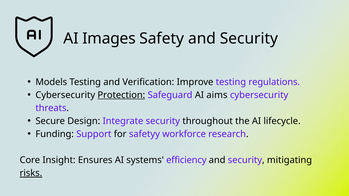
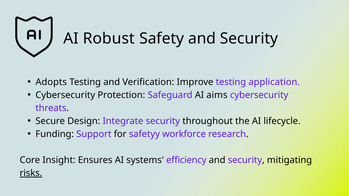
Images: Images -> Robust
Models: Models -> Adopts
regulations: regulations -> application
Protection underline: present -> none
